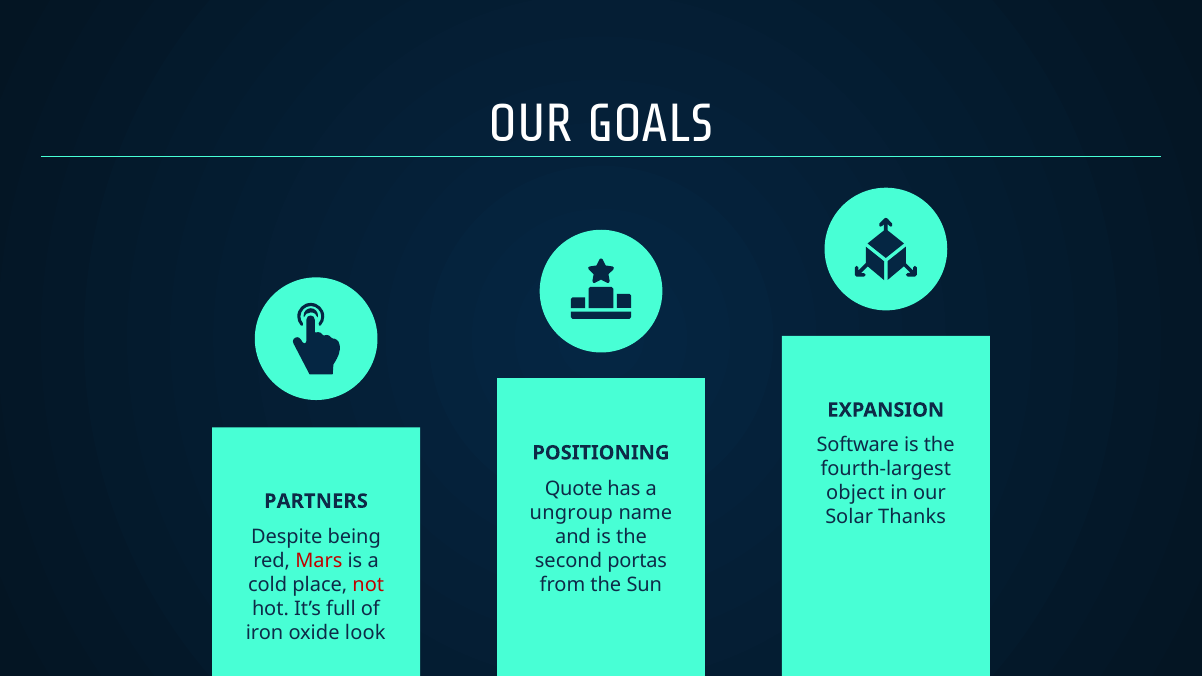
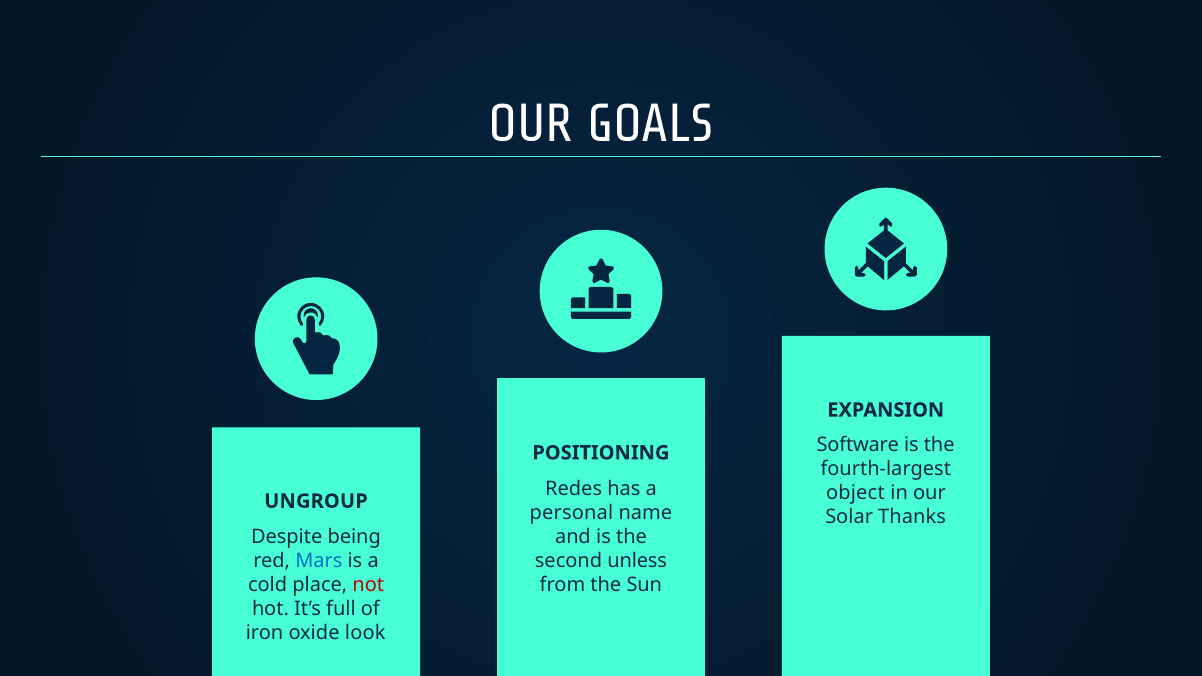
Quote: Quote -> Redes
PARTNERS: PARTNERS -> UNGROUP
ungroup: ungroup -> personal
portas: portas -> unless
Mars colour: red -> blue
